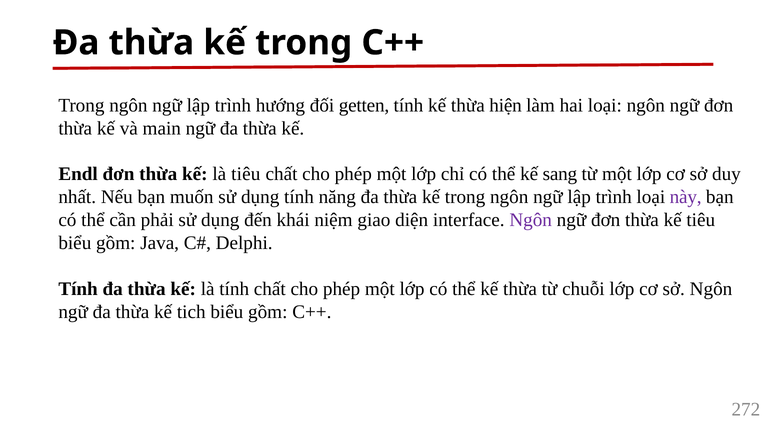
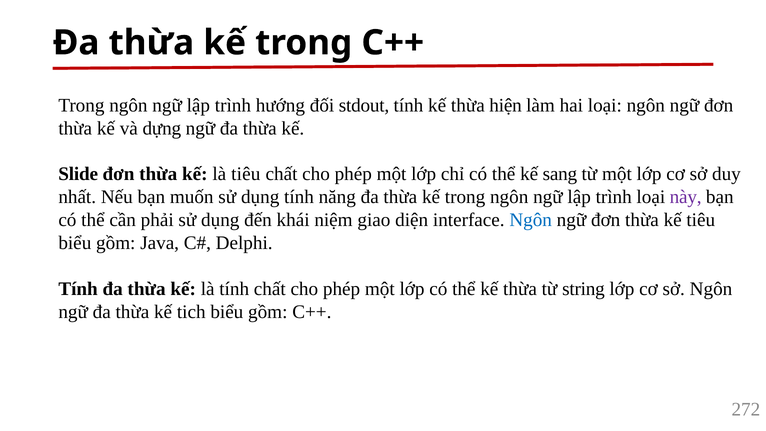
getten: getten -> stdout
main: main -> dựng
Endl: Endl -> Slide
Ngôn at (531, 220) colour: purple -> blue
chuỗi: chuỗi -> string
